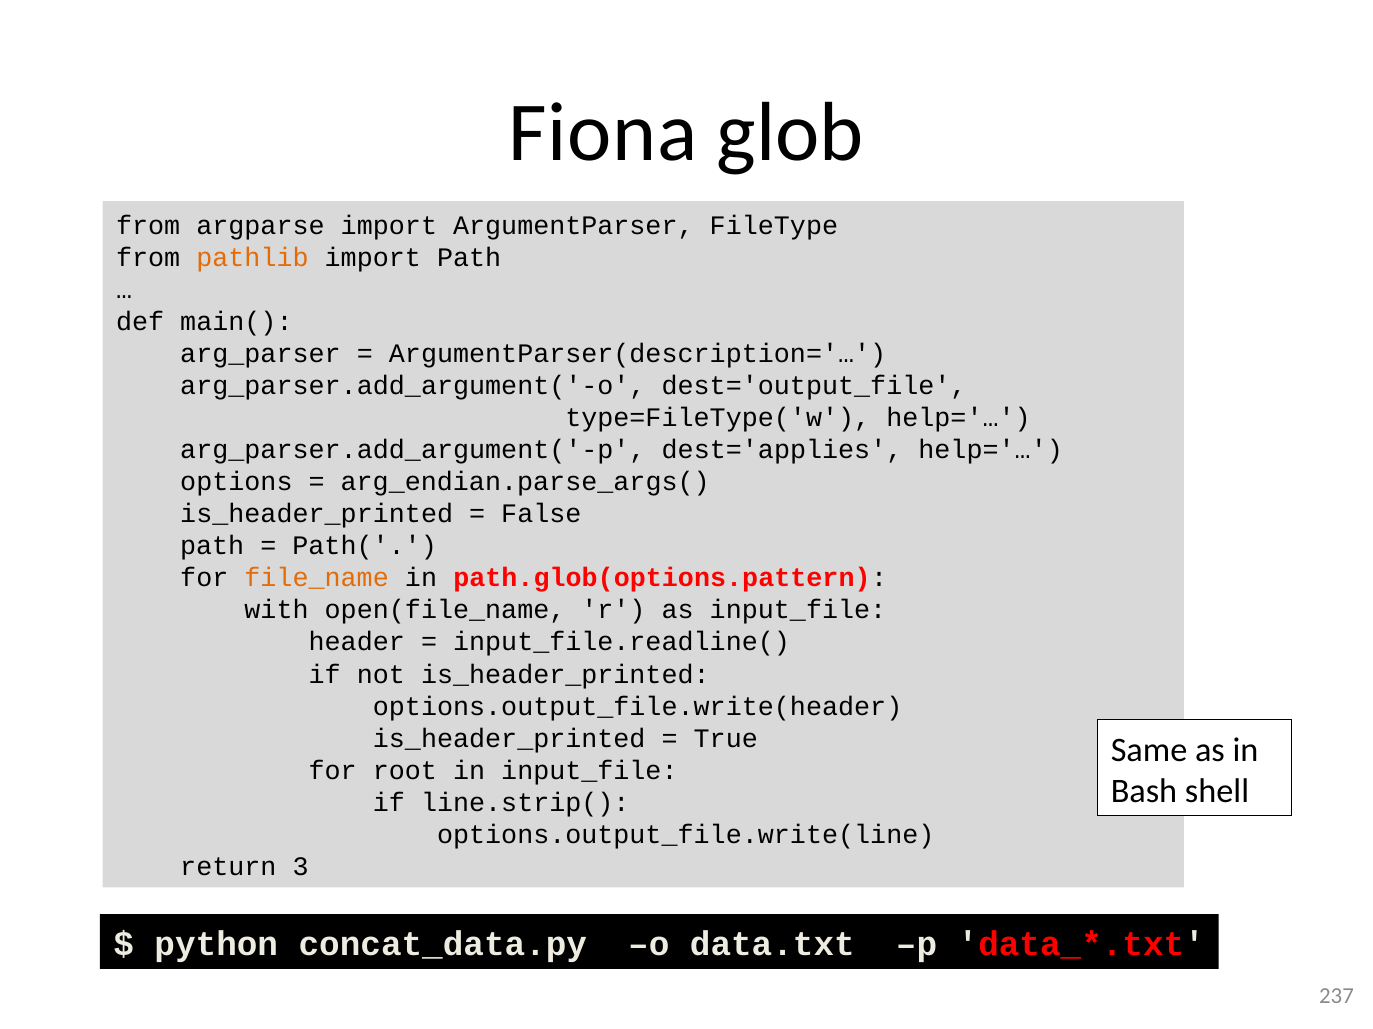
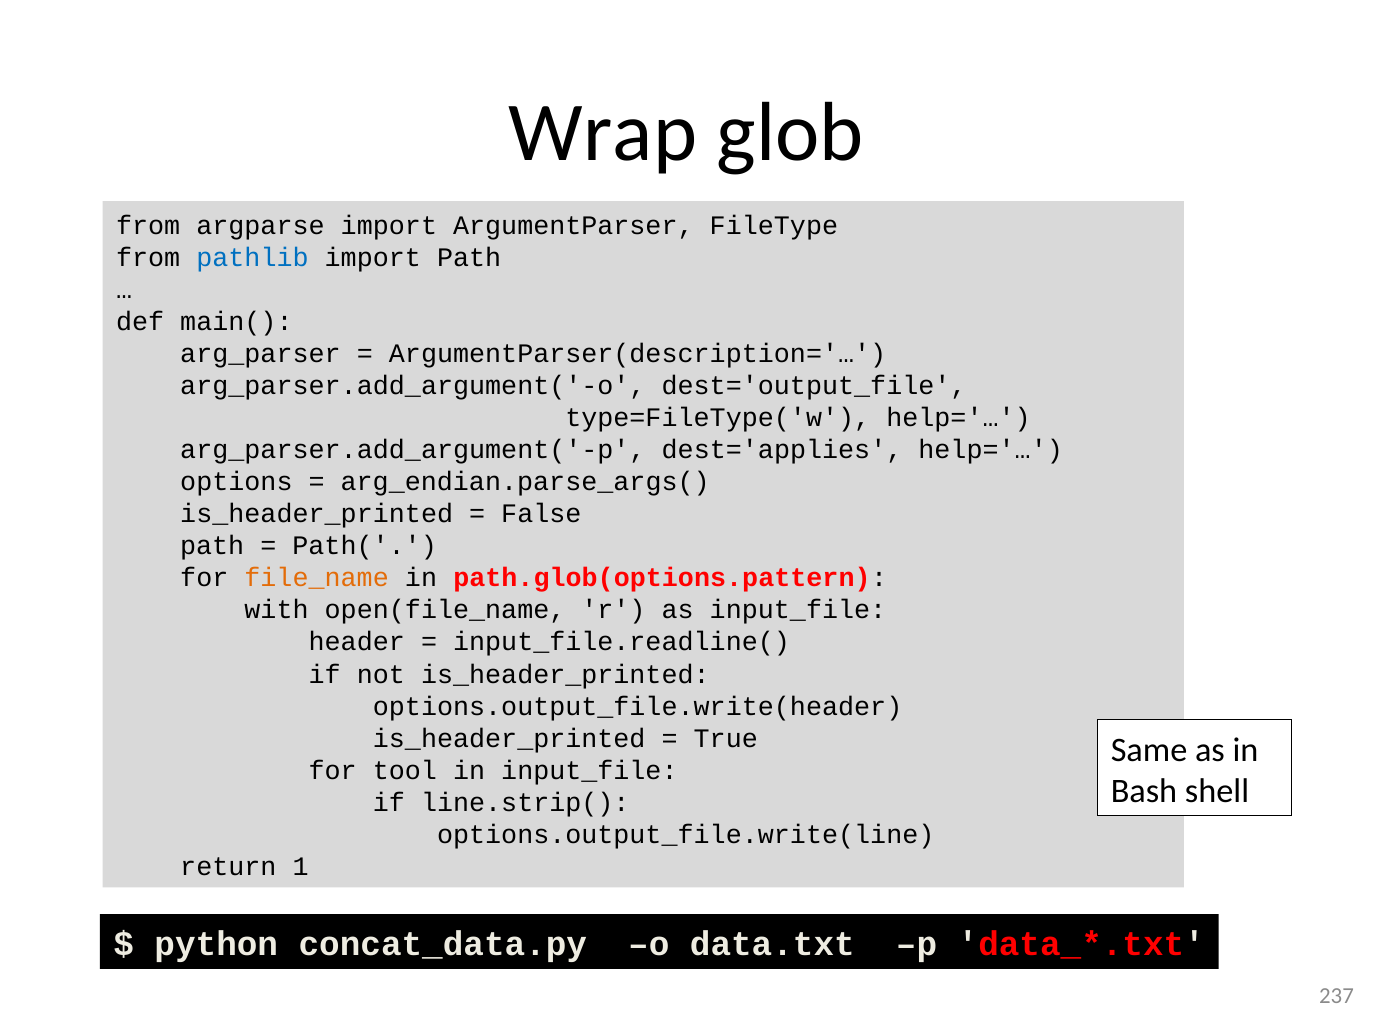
Fiona: Fiona -> Wrap
pathlib colour: orange -> blue
root: root -> tool
3: 3 -> 1
